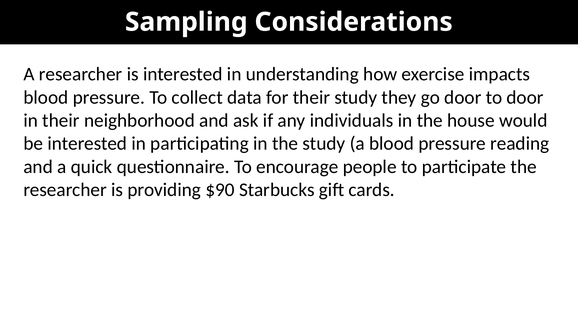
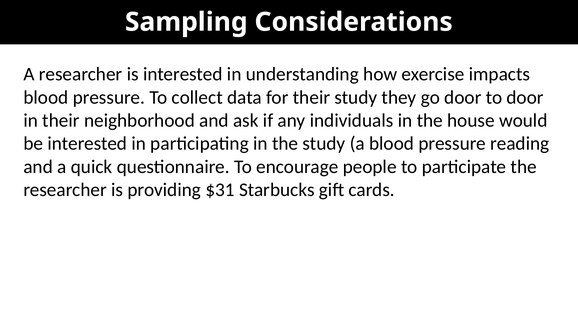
$90: $90 -> $31
